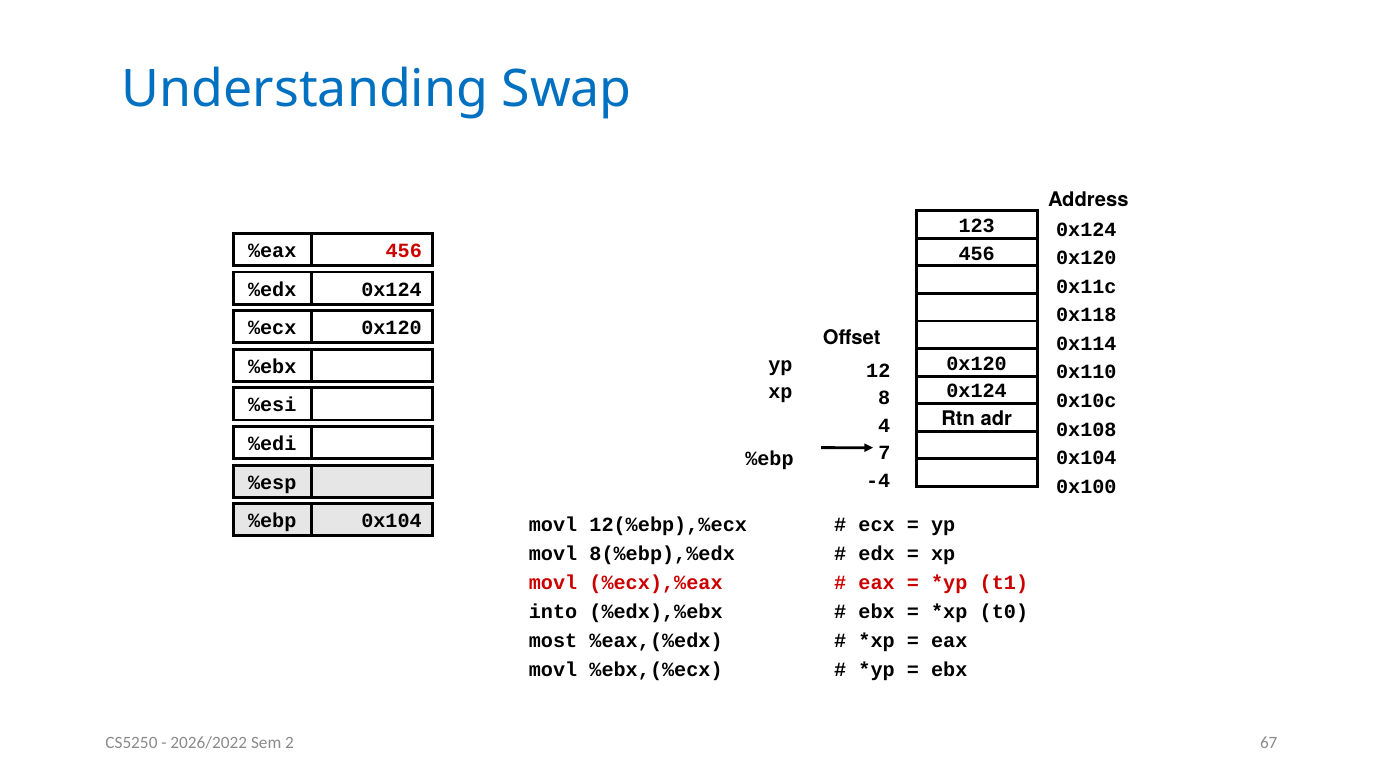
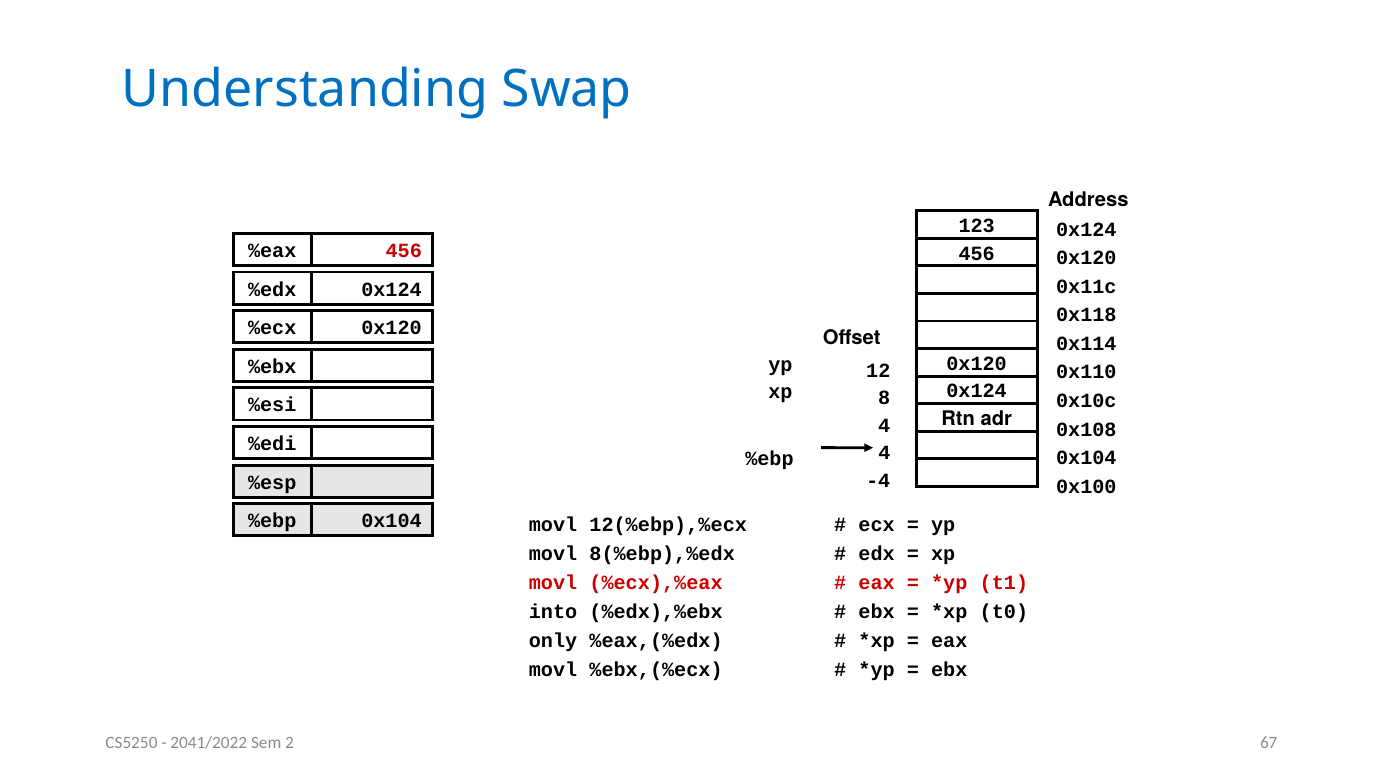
%ebp 7: 7 -> 4
most: most -> only
2026/2022: 2026/2022 -> 2041/2022
